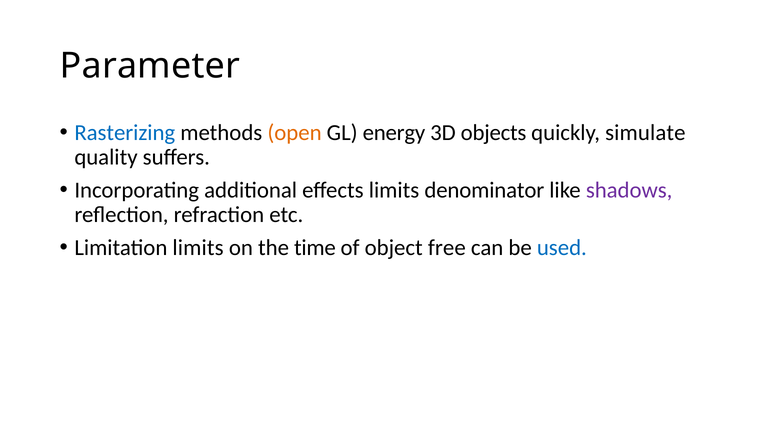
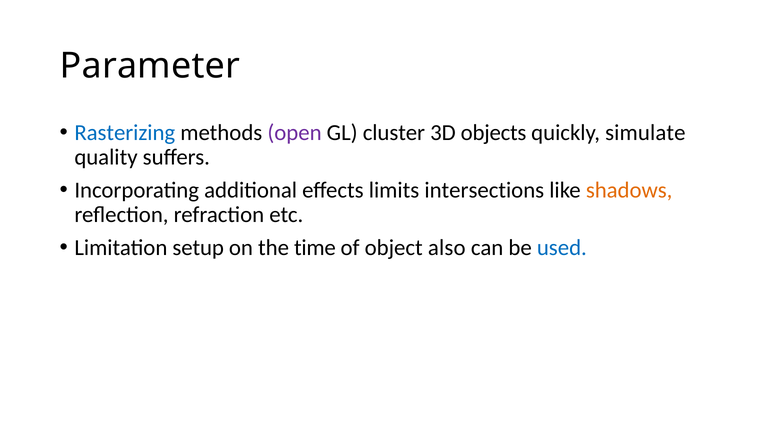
open colour: orange -> purple
energy: energy -> cluster
denominator: denominator -> intersections
shadows colour: purple -> orange
Limitation limits: limits -> setup
free: free -> also
